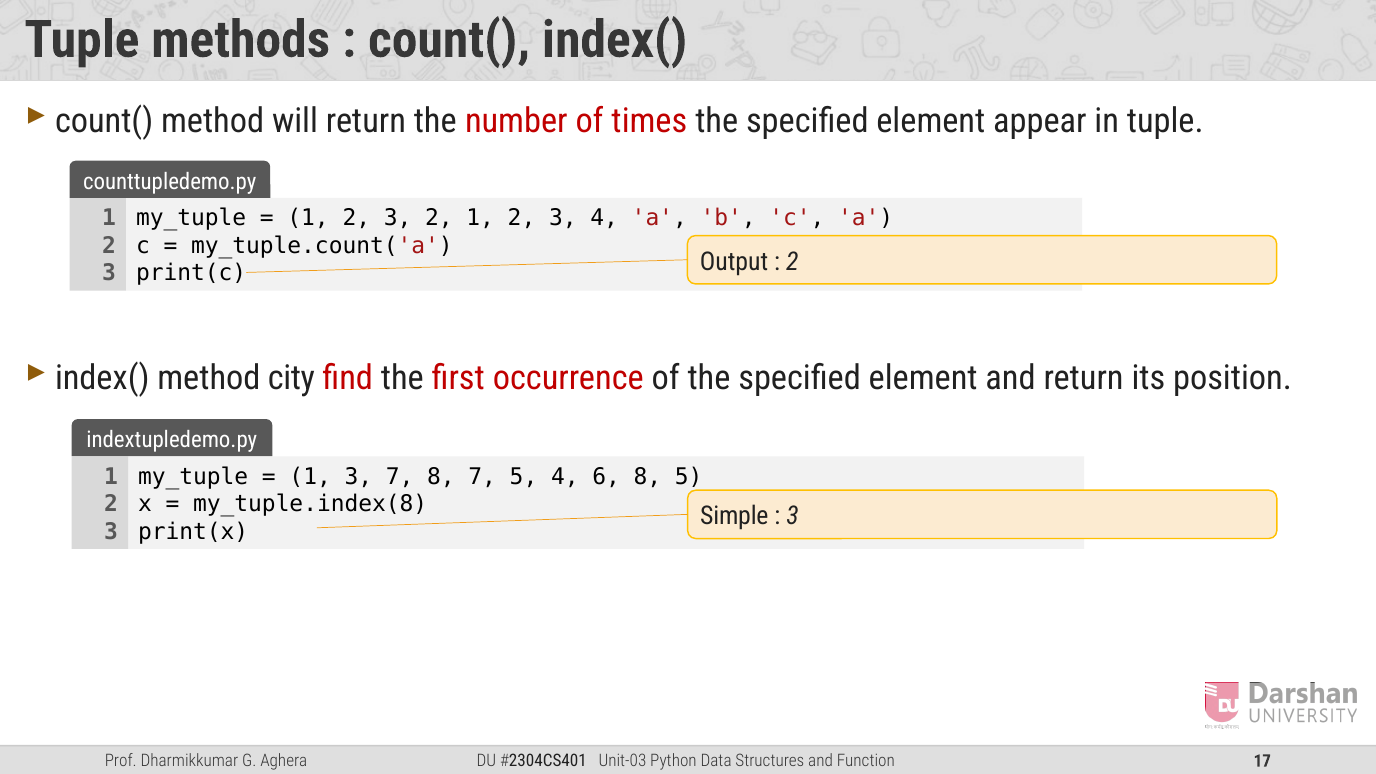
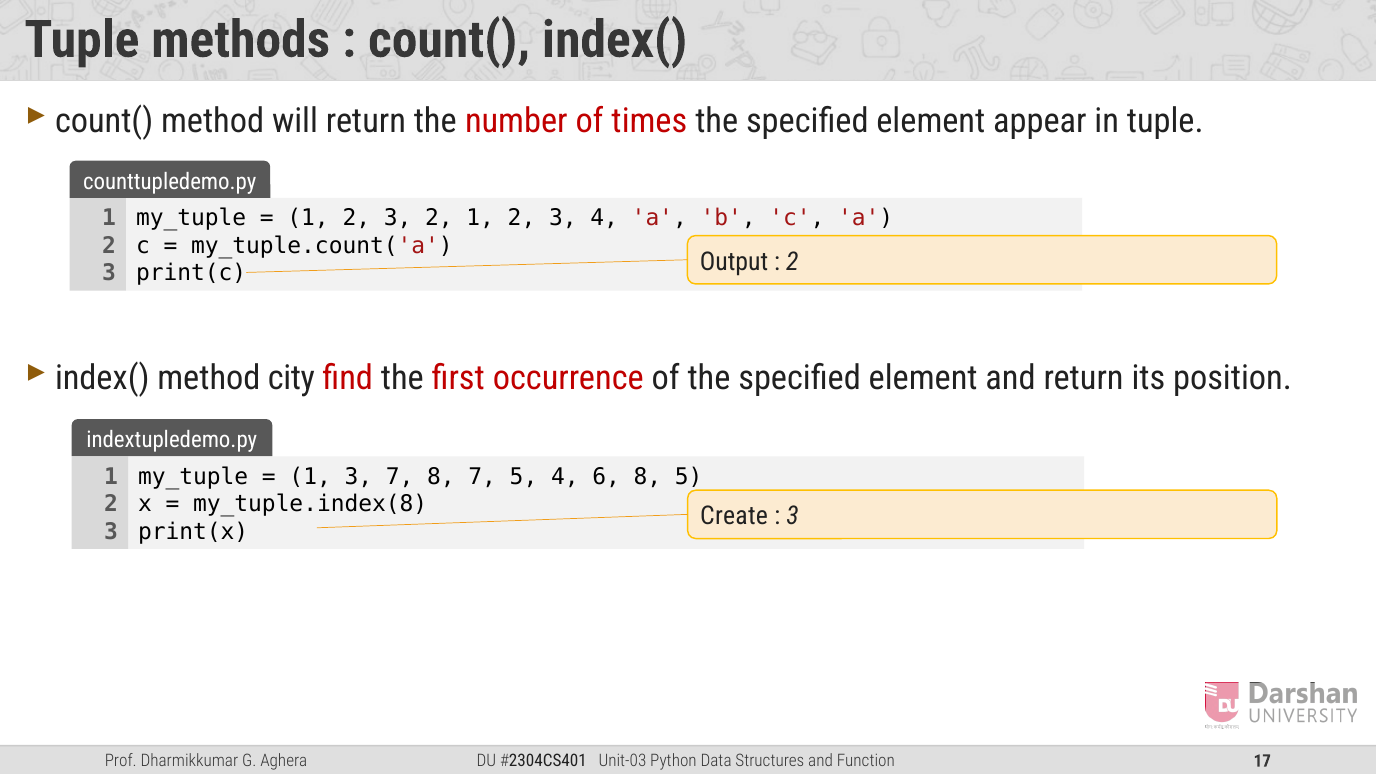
Simple: Simple -> Create
